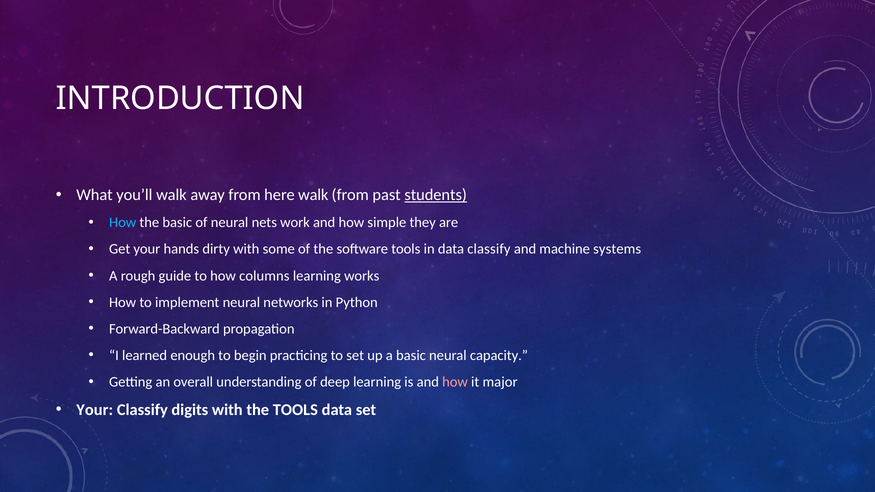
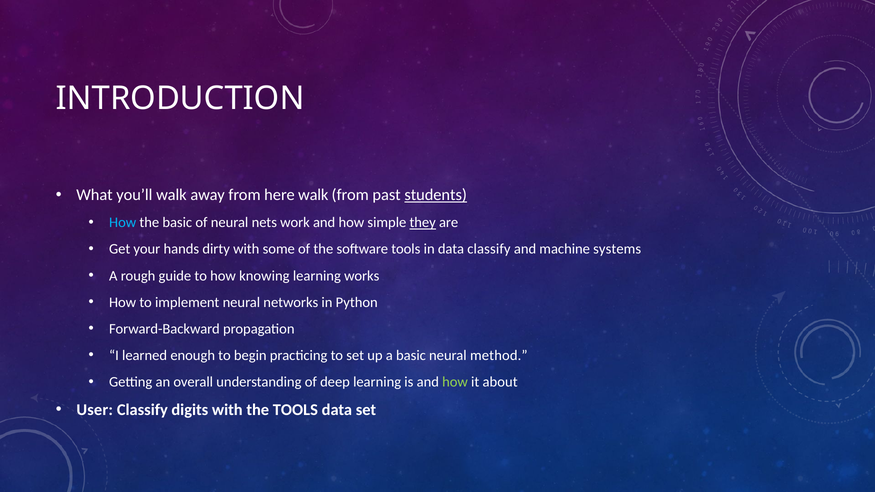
they underline: none -> present
columns: columns -> knowing
capacity: capacity -> method
how at (455, 382) colour: pink -> light green
major: major -> about
Your at (95, 410): Your -> User
